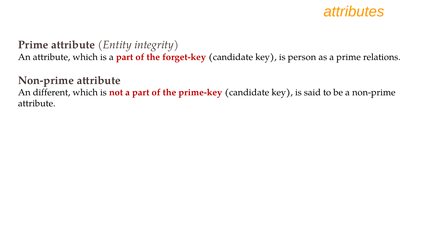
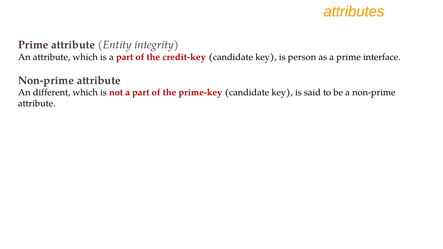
forget-key: forget-key -> credit-key
relations: relations -> interface
